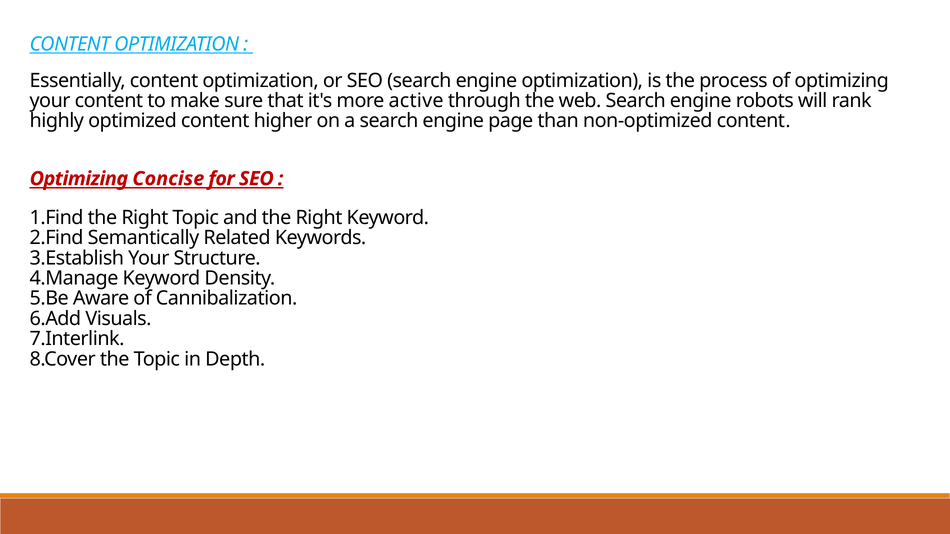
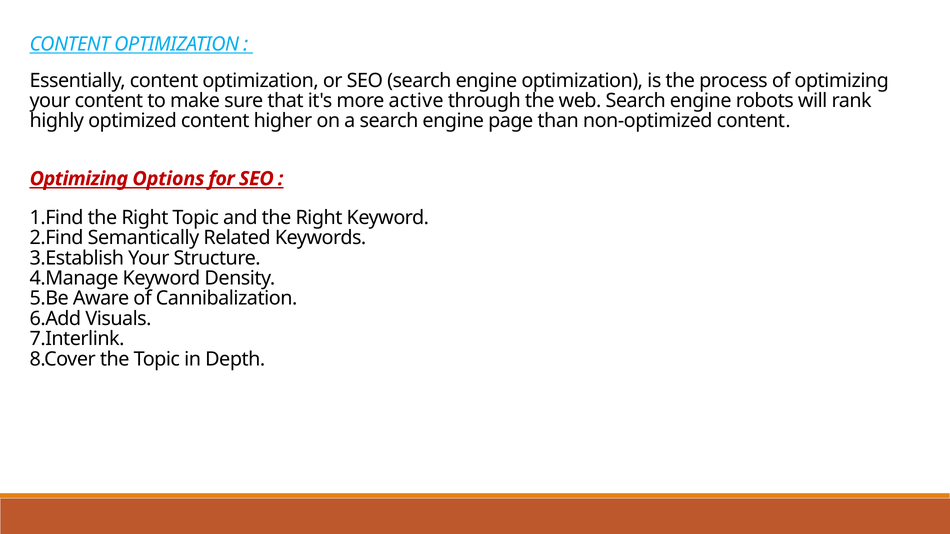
Concise: Concise -> Options
